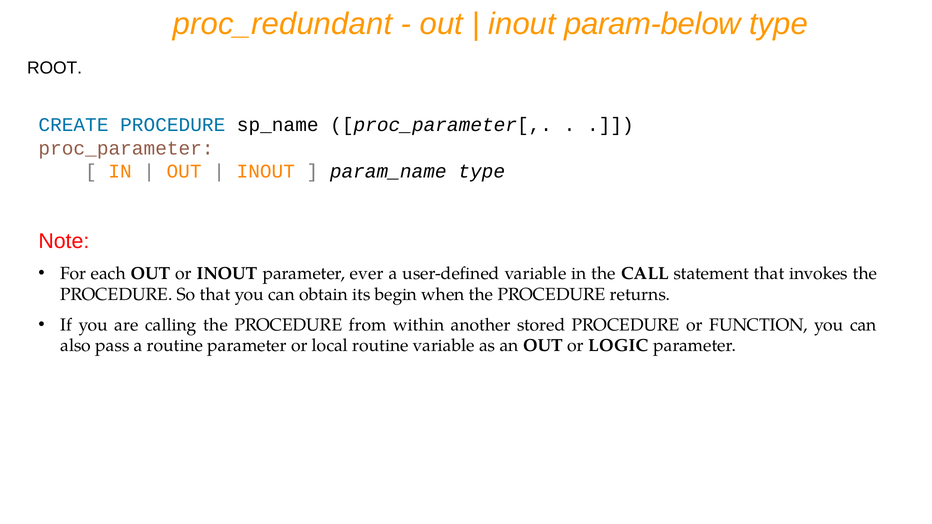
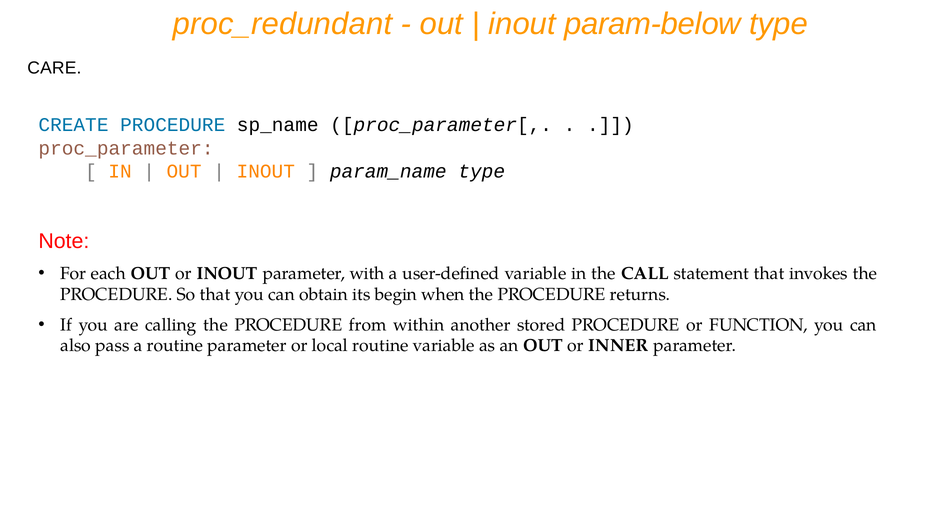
ROOT: ROOT -> CARE
ever: ever -> with
LOGIC: LOGIC -> INNER
